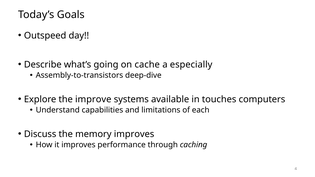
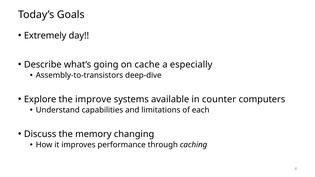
Outspeed: Outspeed -> Extremely
touches: touches -> counter
memory improves: improves -> changing
